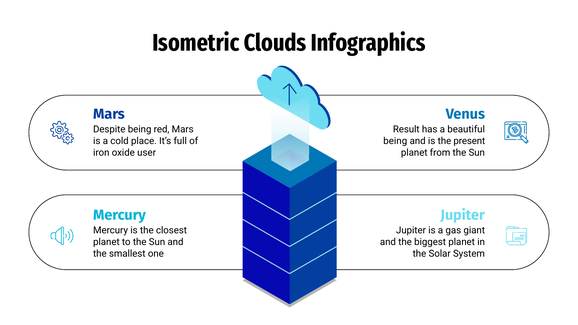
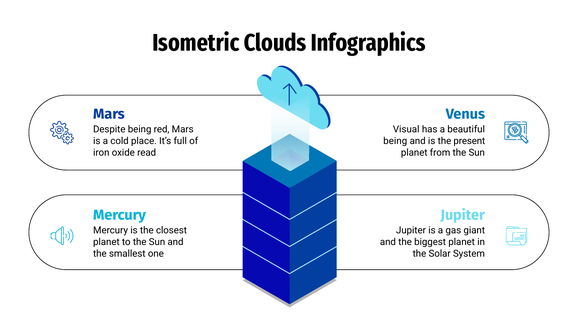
Result: Result -> Visual
user: user -> read
